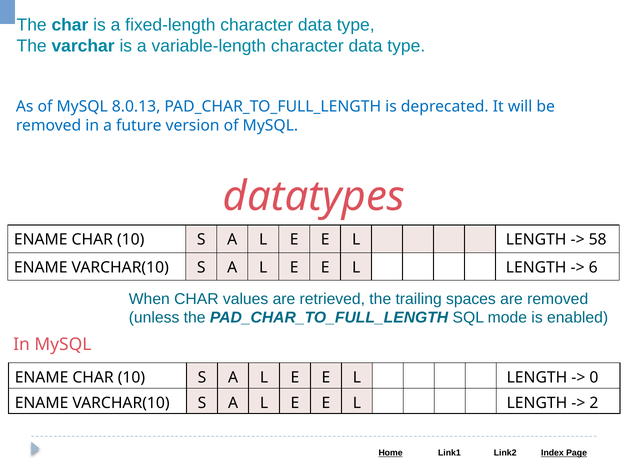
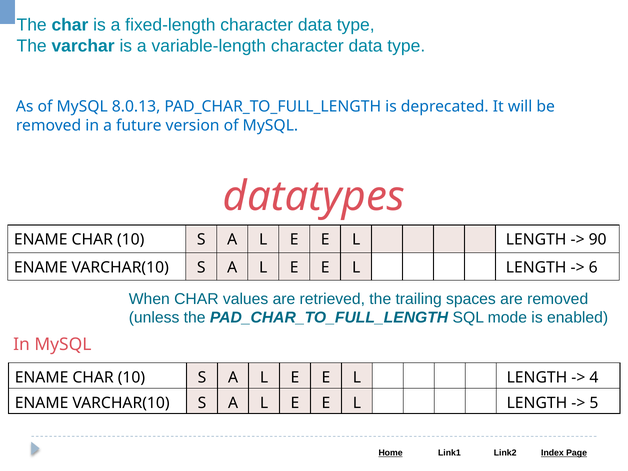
58: 58 -> 90
0: 0 -> 4
2: 2 -> 5
